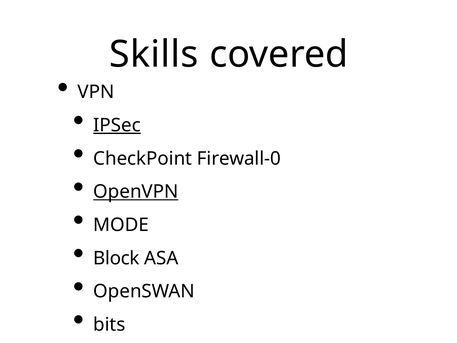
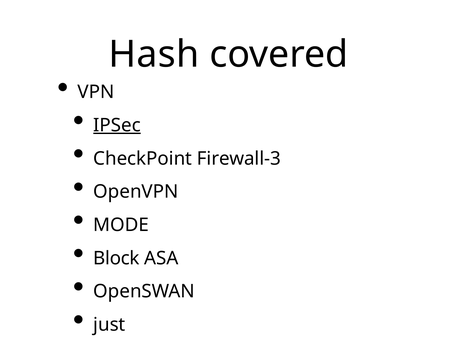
Skills: Skills -> Hash
Firewall-0: Firewall-0 -> Firewall-3
OpenVPN underline: present -> none
bits: bits -> just
